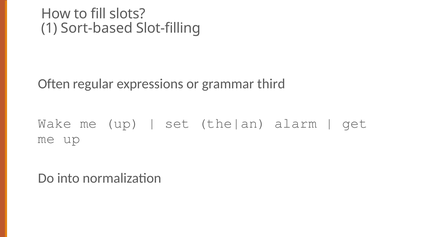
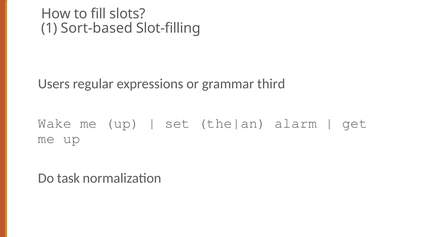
Often: Often -> Users
into: into -> task
